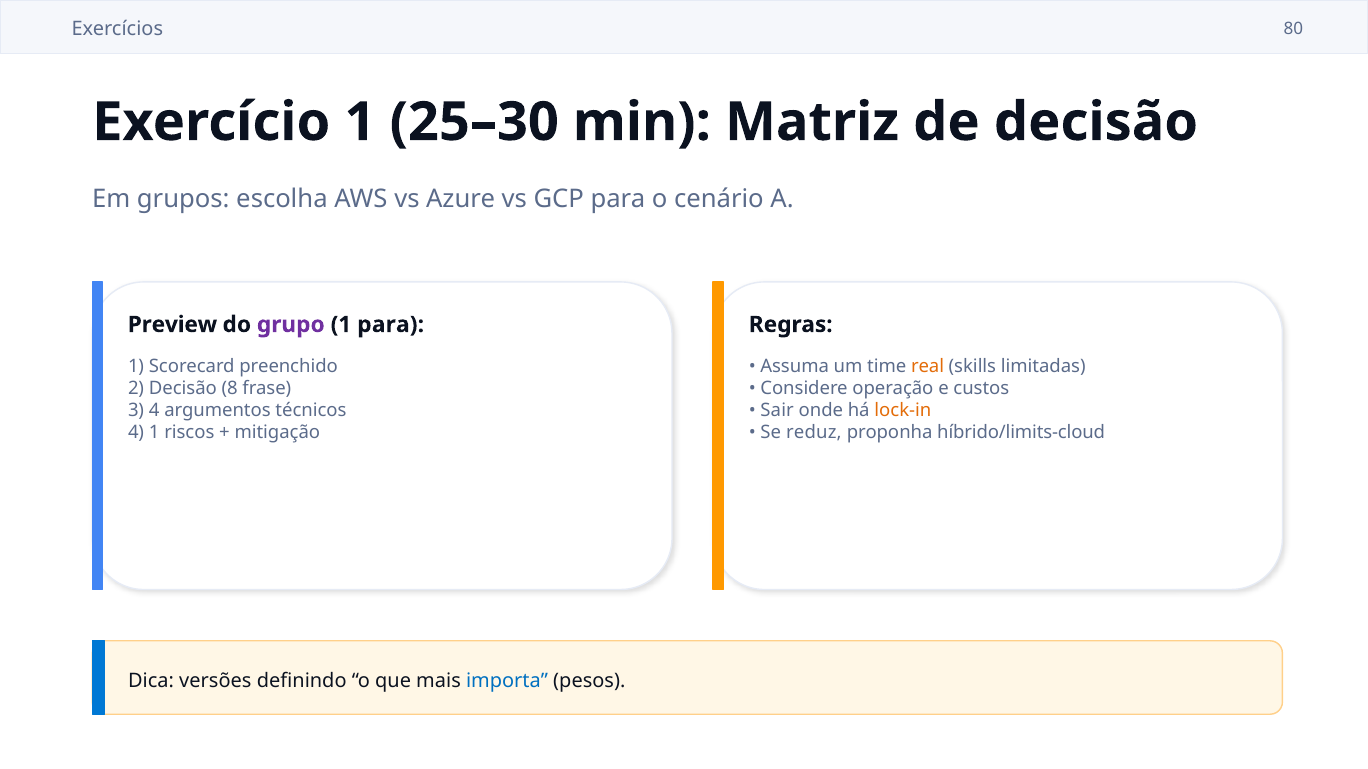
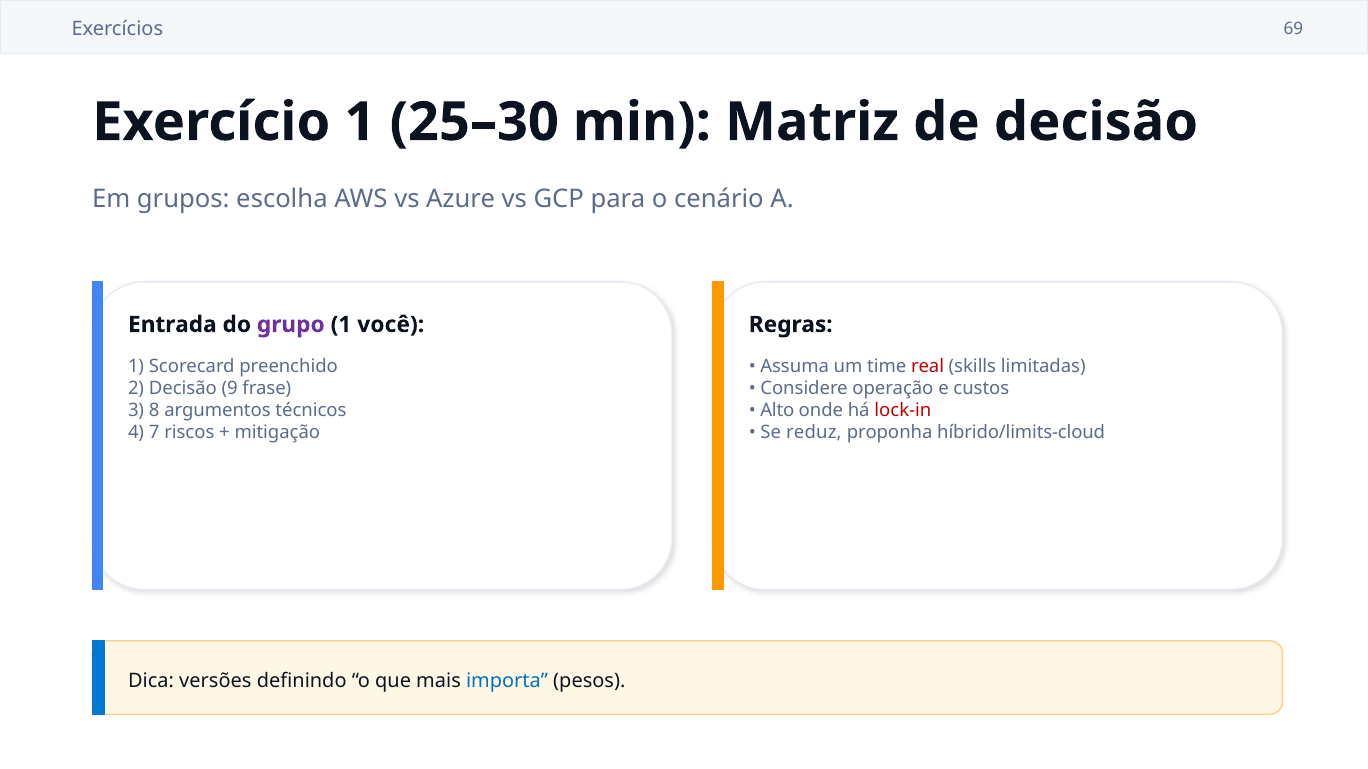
80: 80 -> 69
Preview: Preview -> Entrada
1 para: para -> você
real colour: orange -> red
8: 8 -> 9
3 4: 4 -> 8
Sair: Sair -> Alto
lock-in colour: orange -> red
4 1: 1 -> 7
